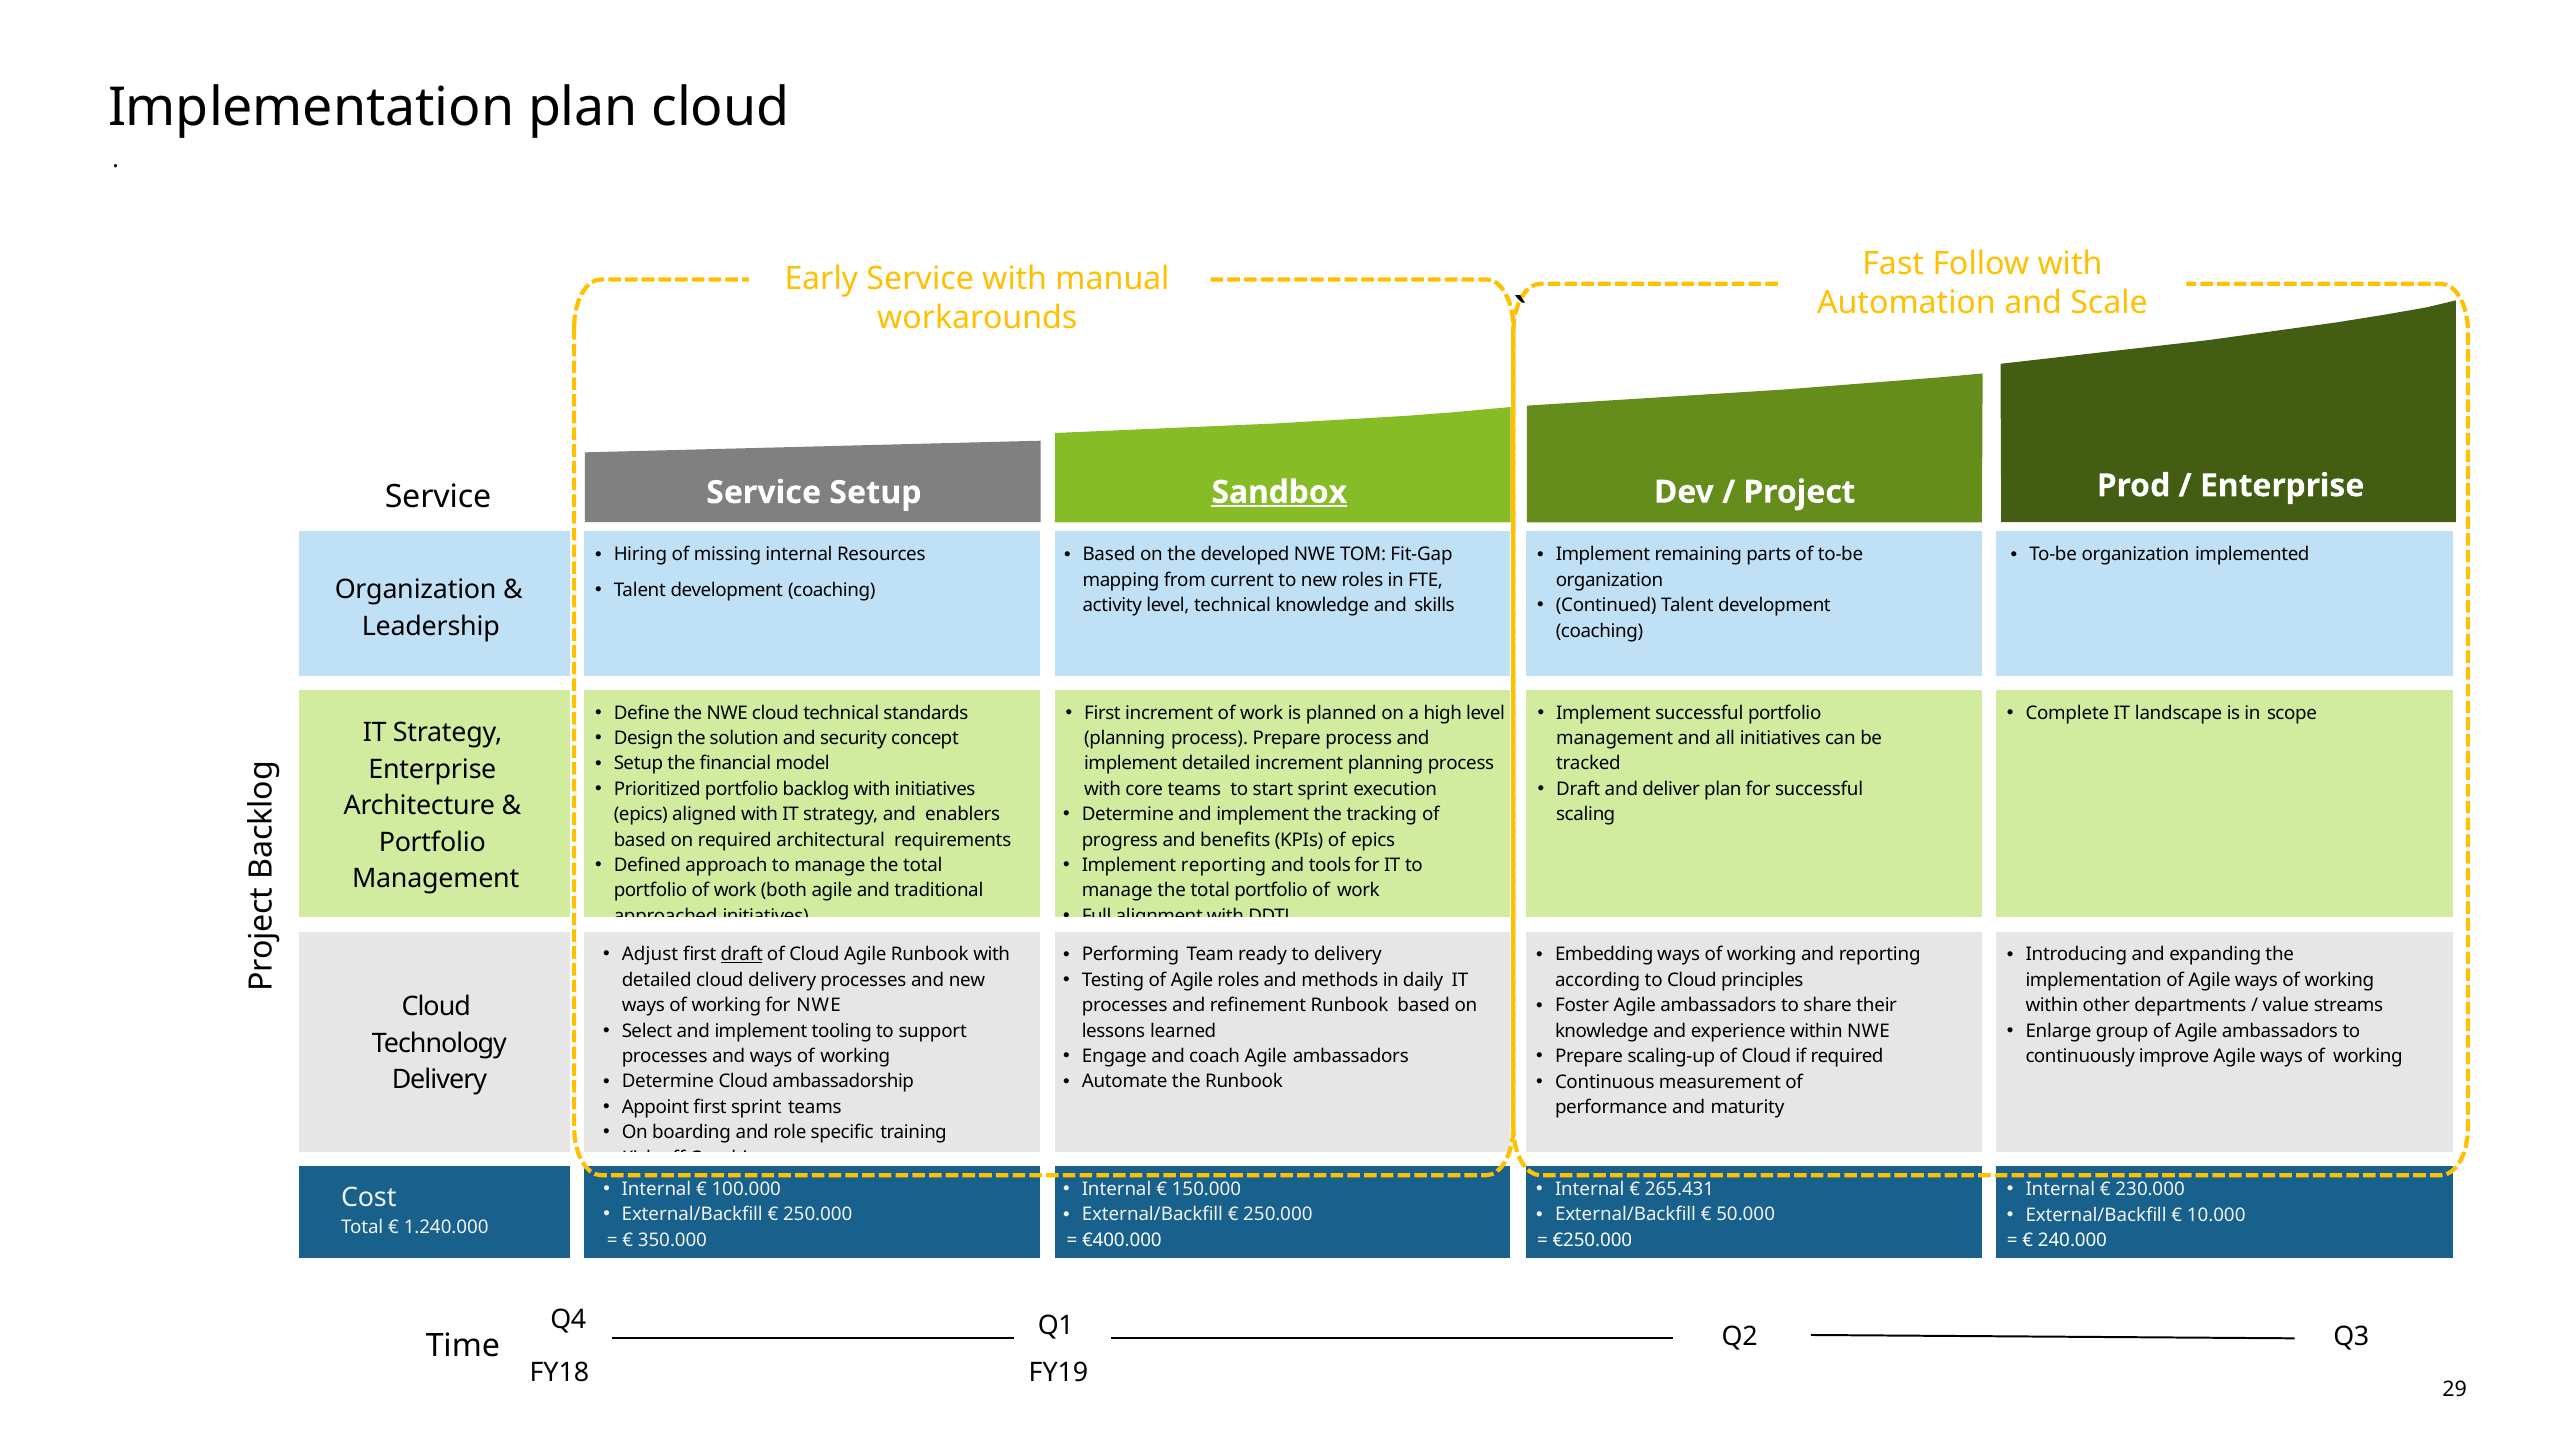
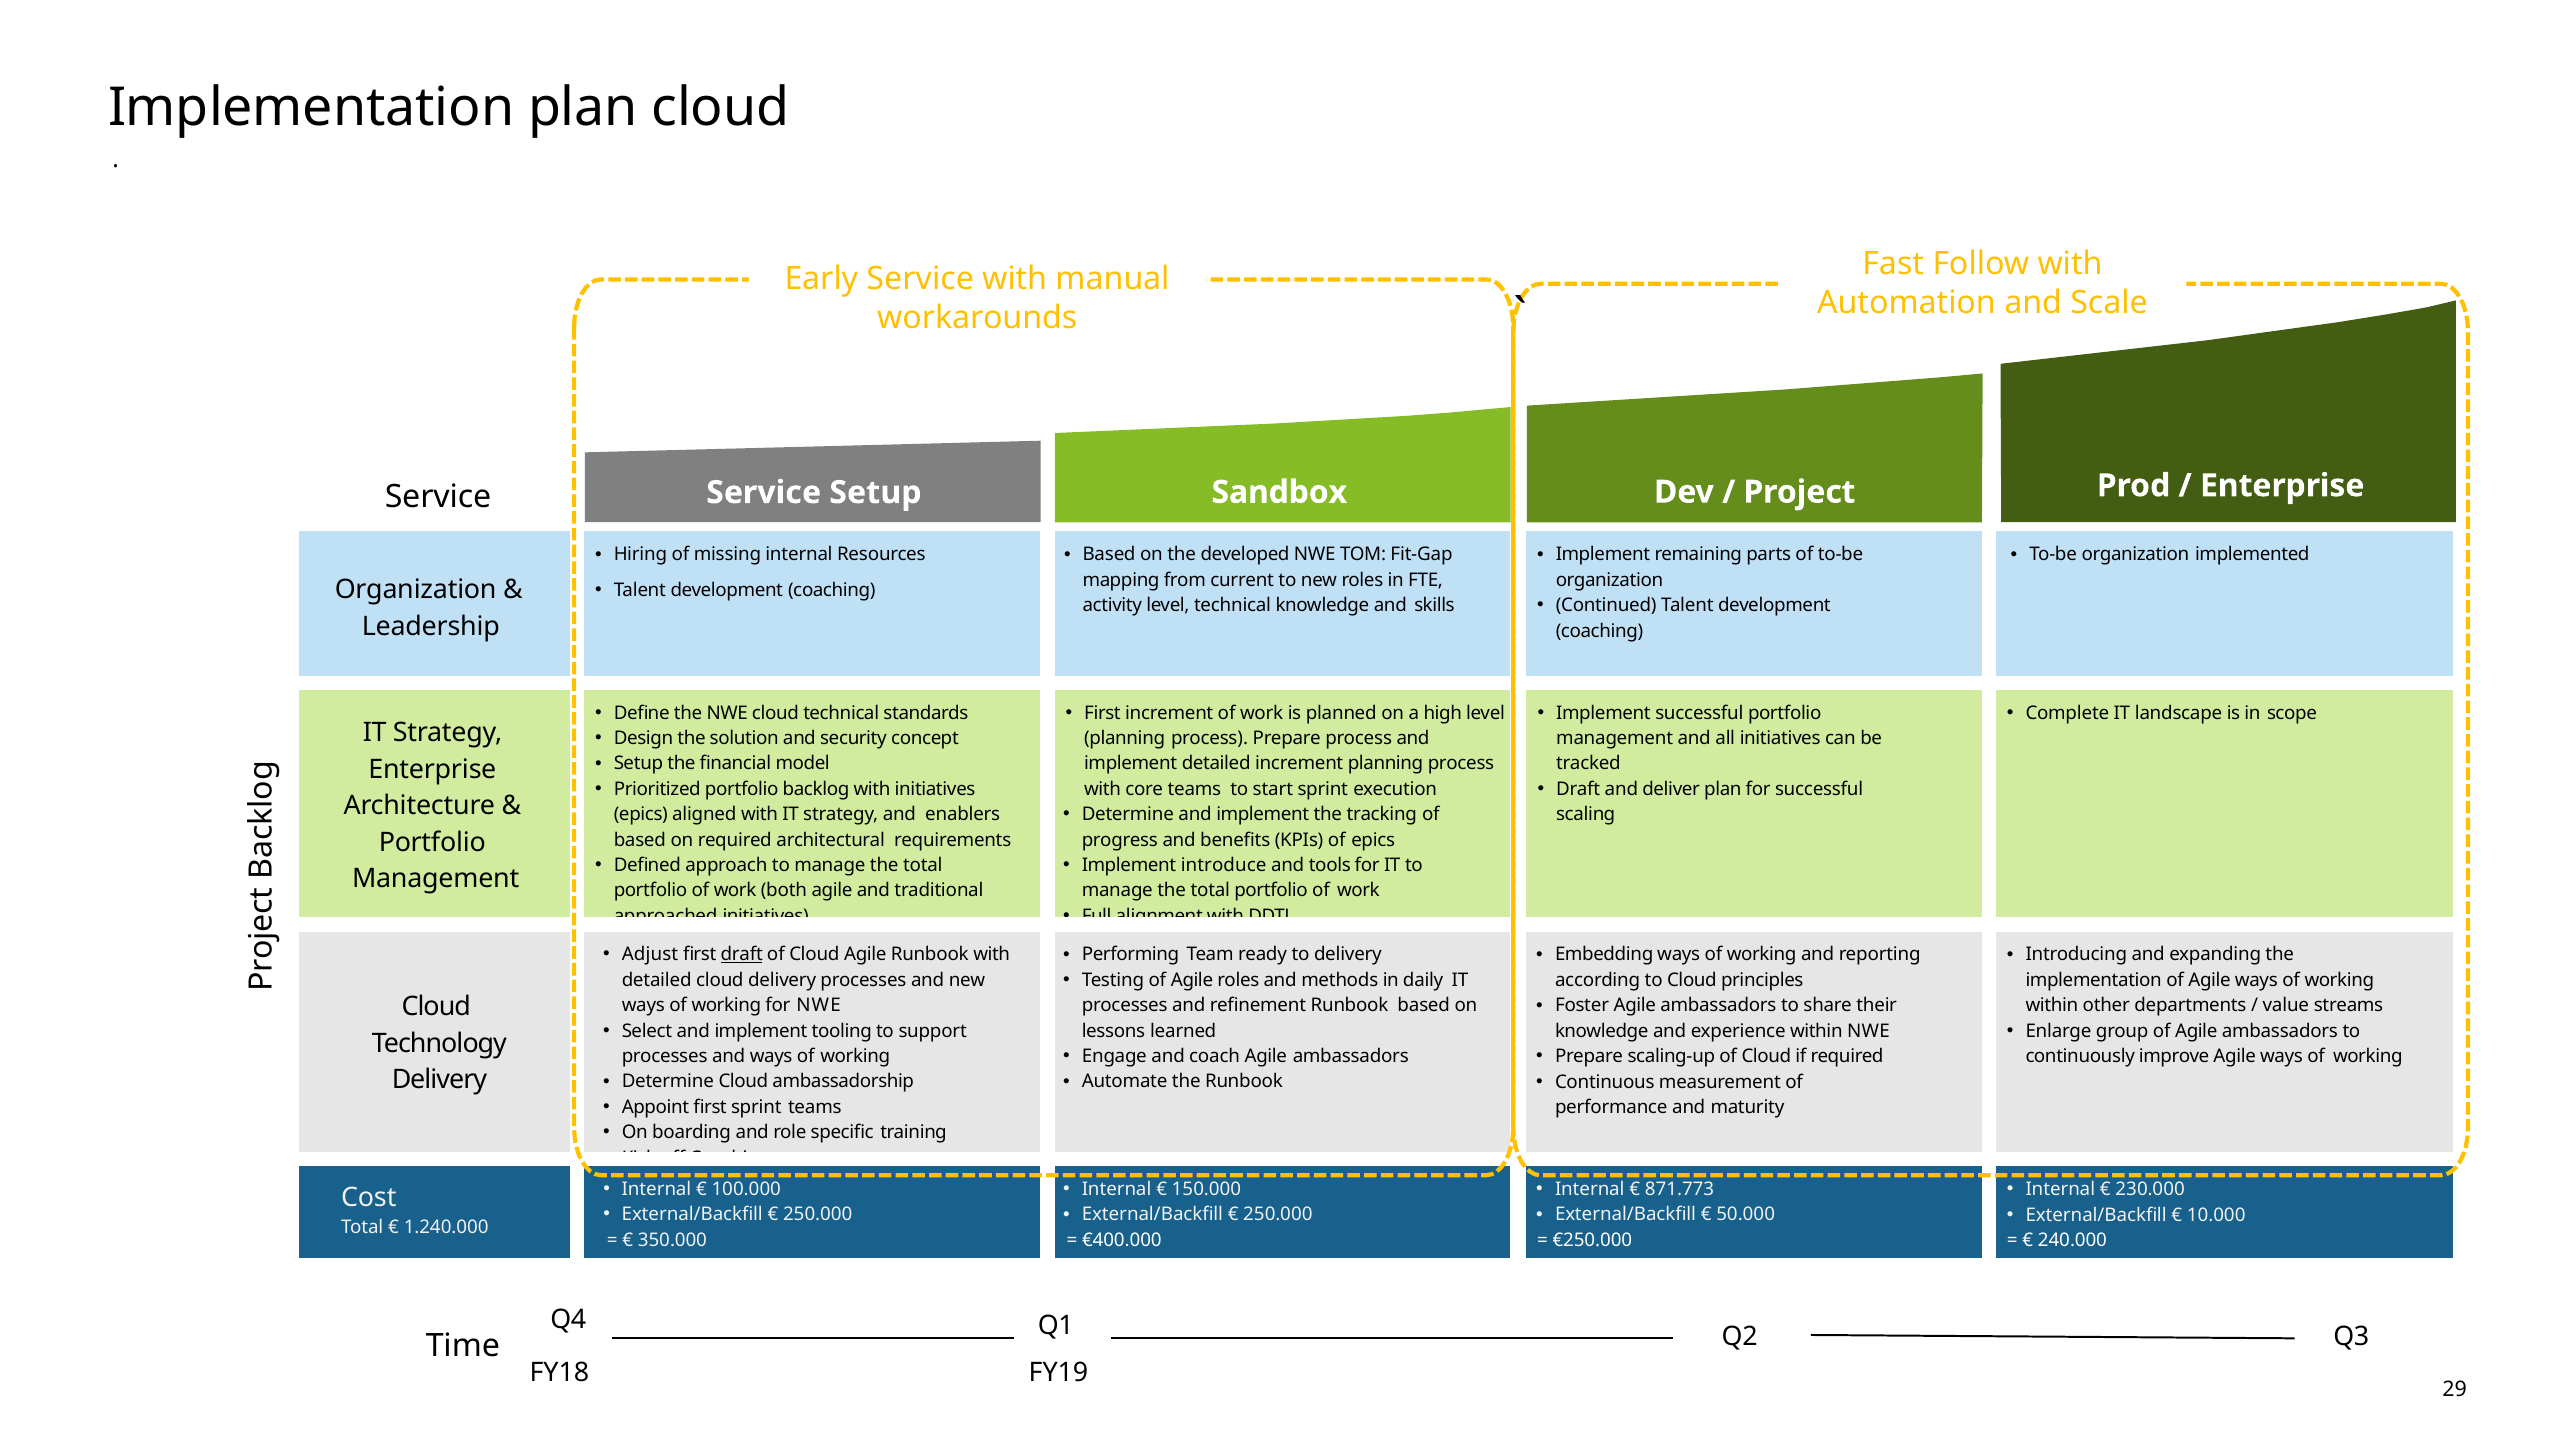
Sandbox underline: present -> none
Implement reporting: reporting -> introduce
265.431: 265.431 -> 871.773
